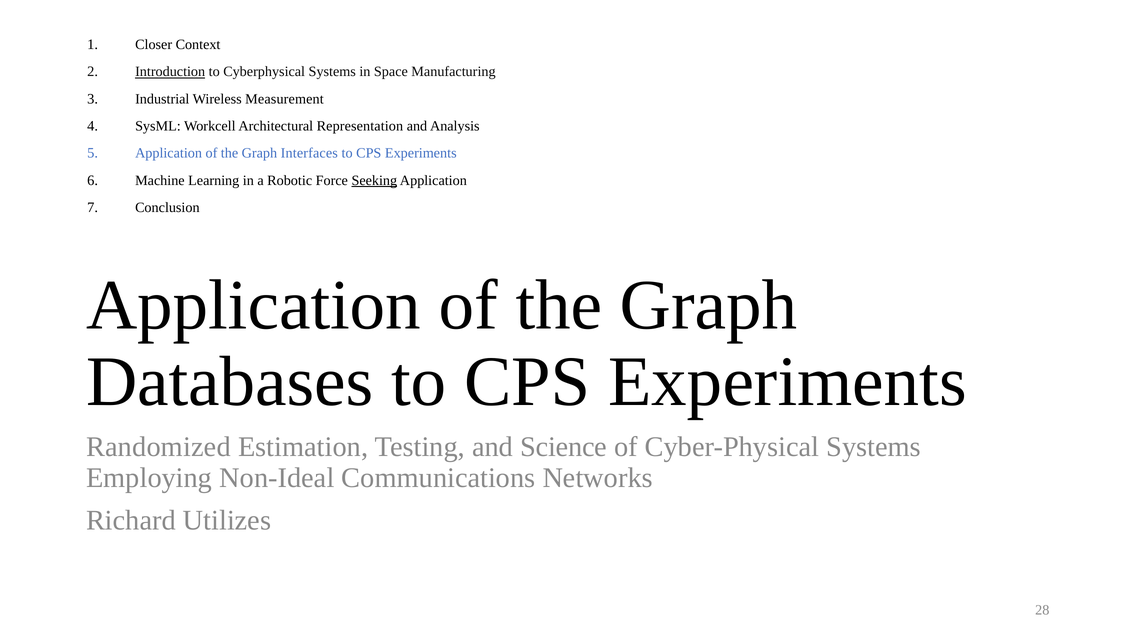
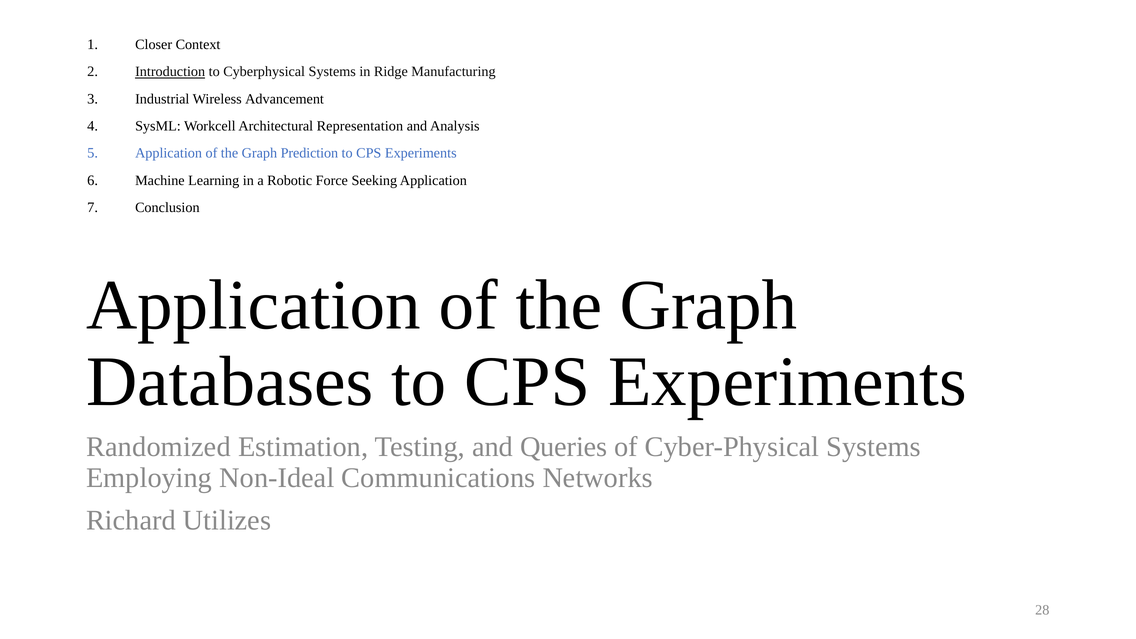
Space: Space -> Ridge
Measurement: Measurement -> Advancement
Interfaces: Interfaces -> Prediction
Seeking underline: present -> none
Science: Science -> Queries
